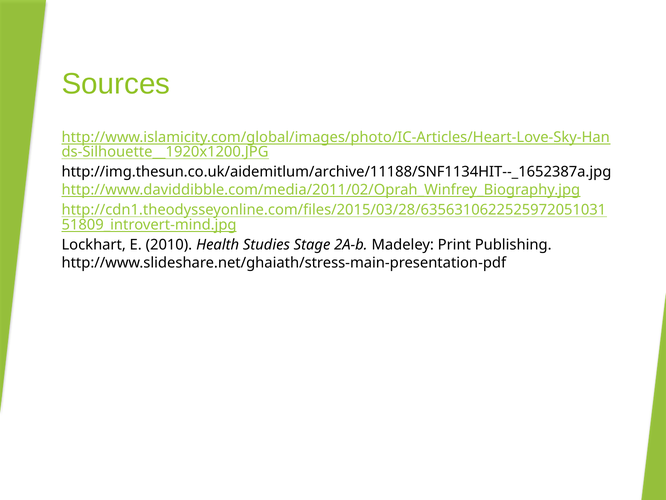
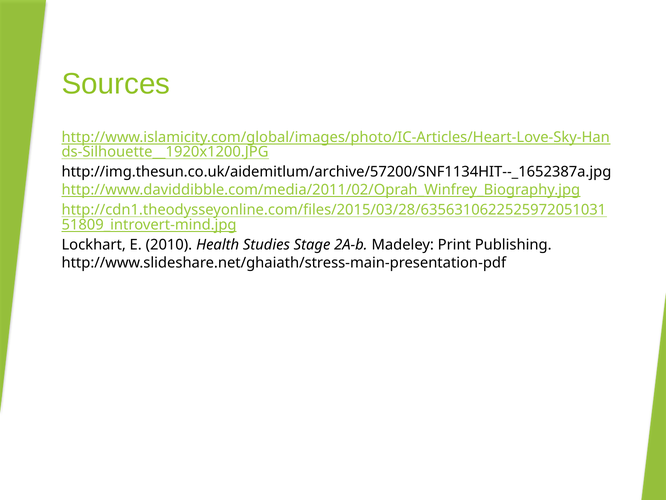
http://img.thesun.co.uk/aidemitlum/archive/11188/SNF1134HIT--_1652387a.jpg: http://img.thesun.co.uk/aidemitlum/archive/11188/SNF1134HIT--_1652387a.jpg -> http://img.thesun.co.uk/aidemitlum/archive/57200/SNF1134HIT--_1652387a.jpg
